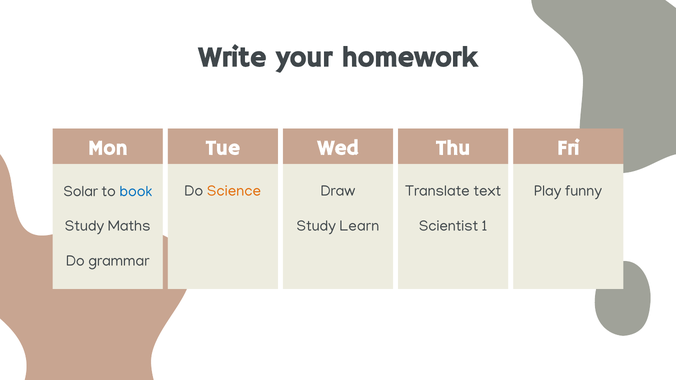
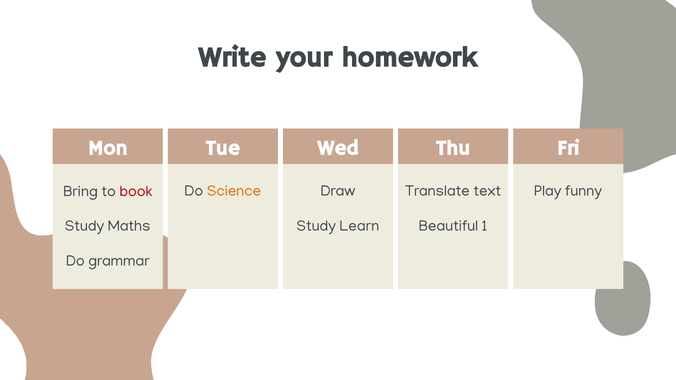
Solar: Solar -> Bring
book colour: blue -> red
Scientist: Scientist -> Beautiful
